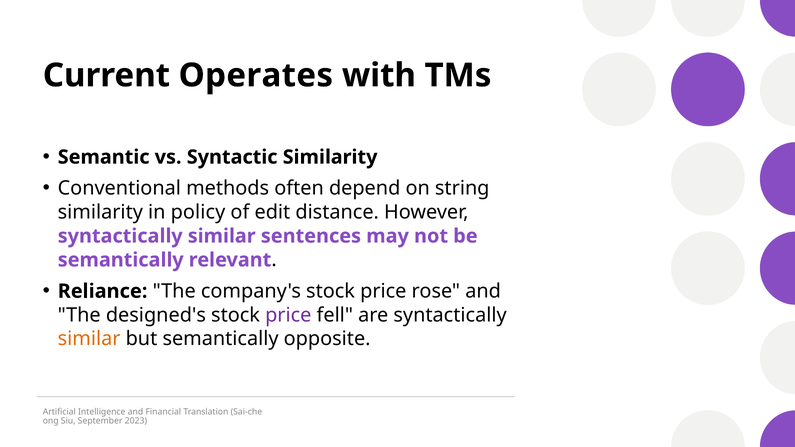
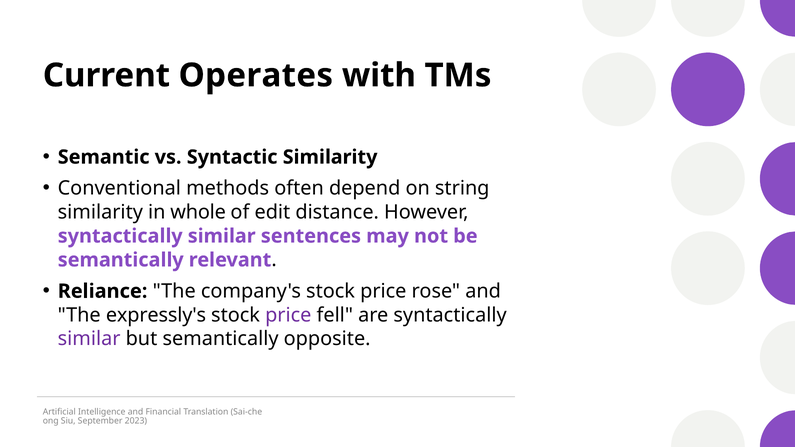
policy: policy -> whole
designed's: designed's -> expressly's
similar at (89, 339) colour: orange -> purple
